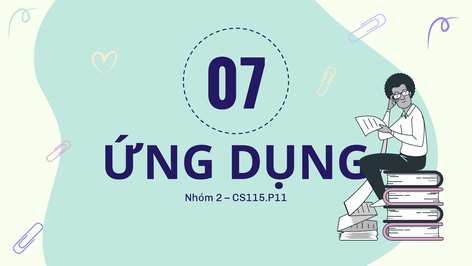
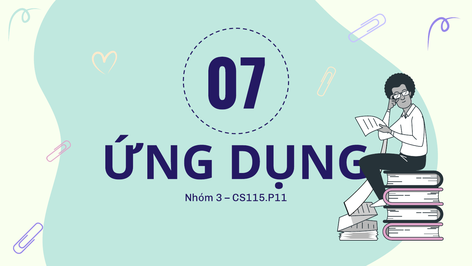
2: 2 -> 3
